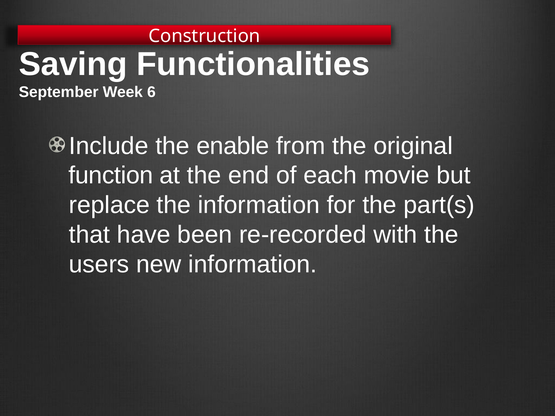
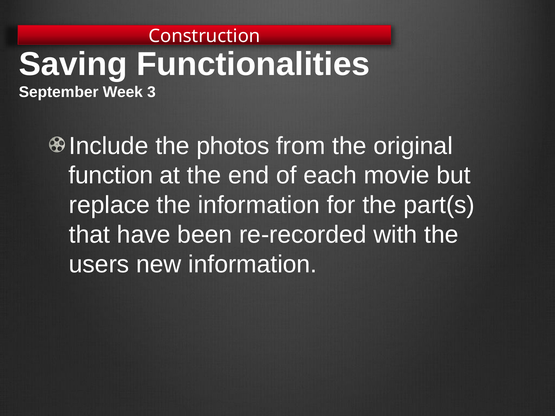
6: 6 -> 3
enable: enable -> photos
